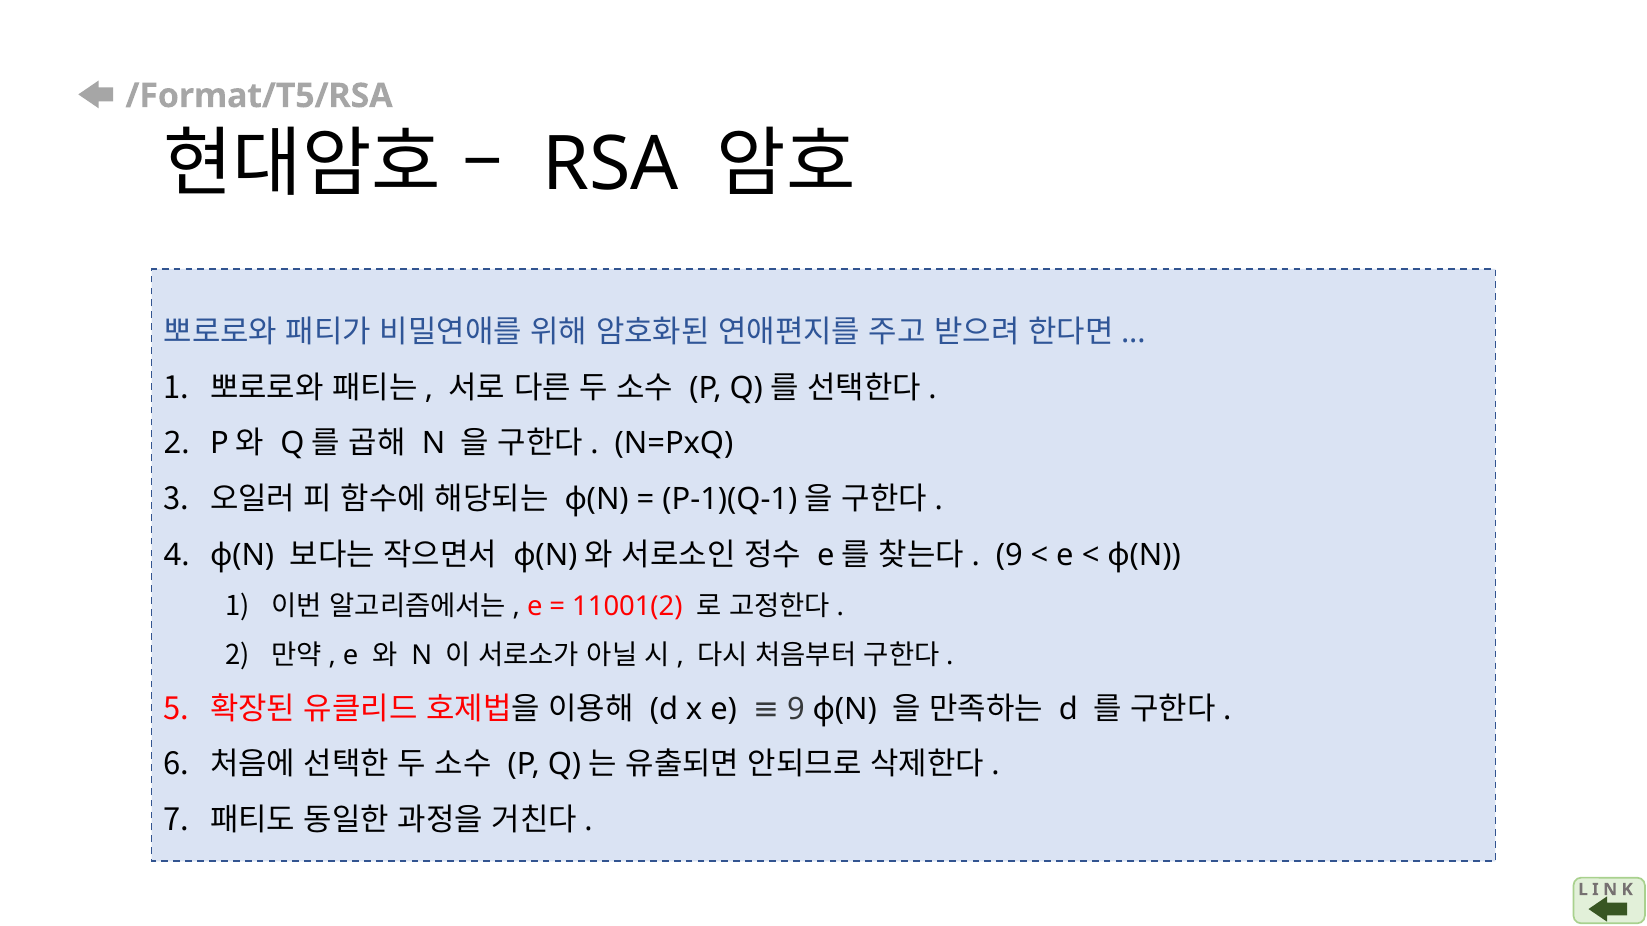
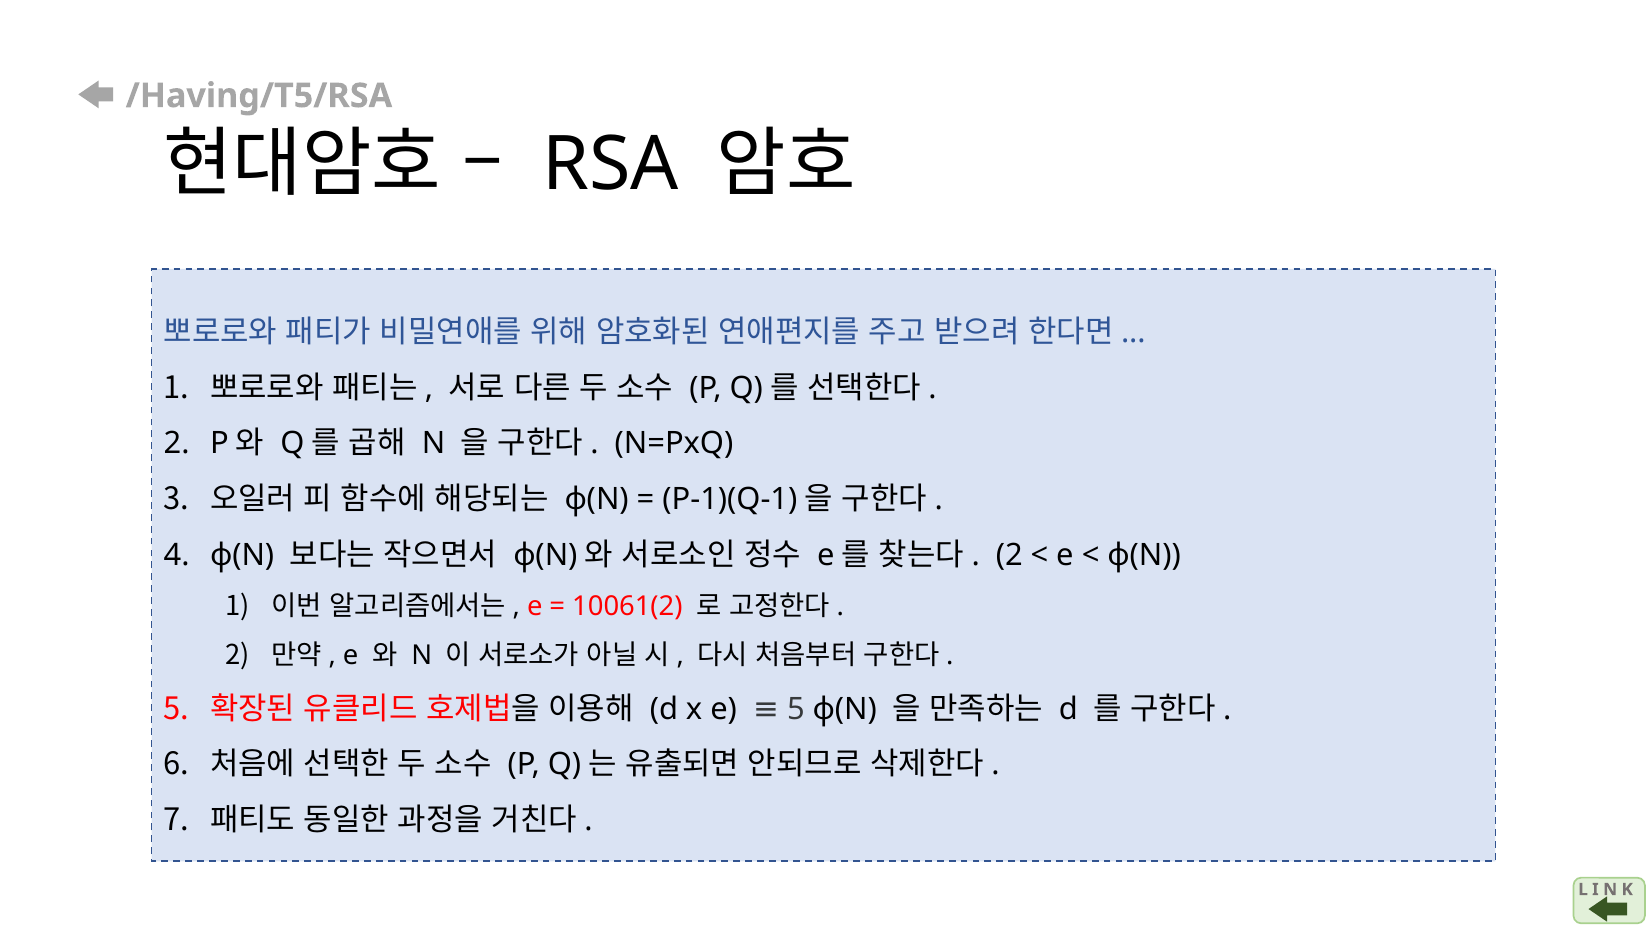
/Format/T5/RSA: /Format/T5/RSA -> /Having/T5/RSA
9 at (1009, 555): 9 -> 2
11001(2: 11001(2 -> 10061(2
e 9: 9 -> 5
